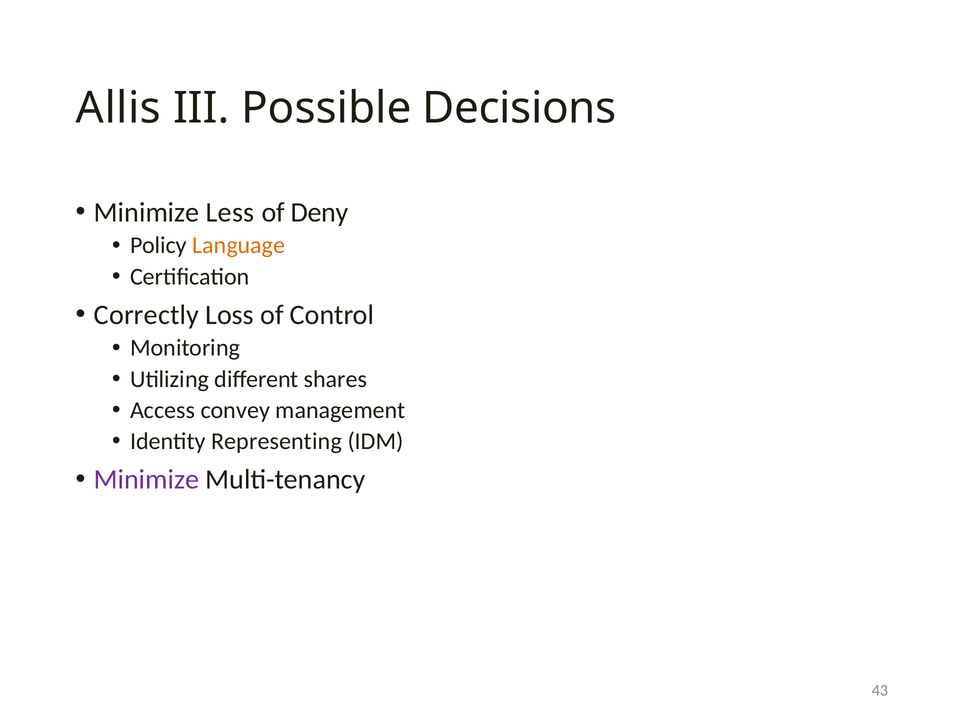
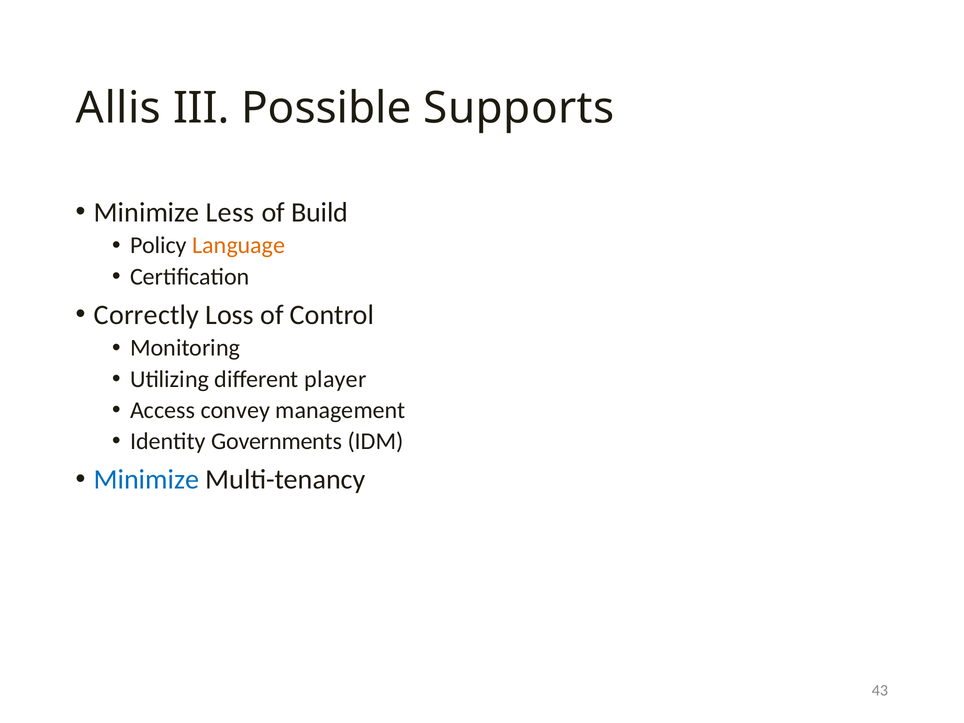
Decisions: Decisions -> Supports
Deny: Deny -> Build
shares: shares -> player
Representing: Representing -> Governments
Minimize at (147, 479) colour: purple -> blue
